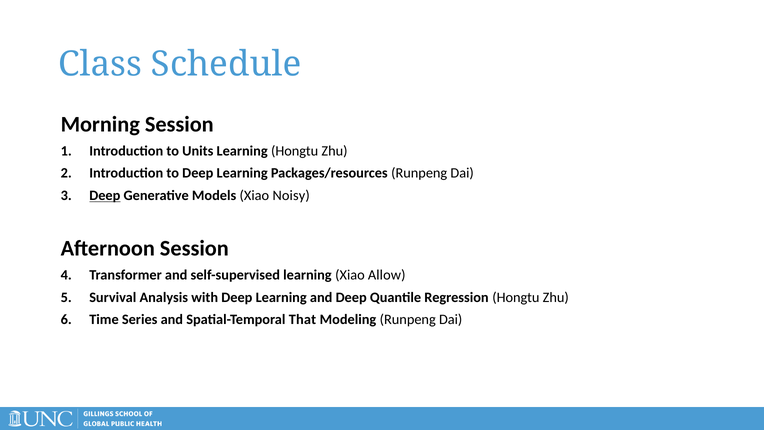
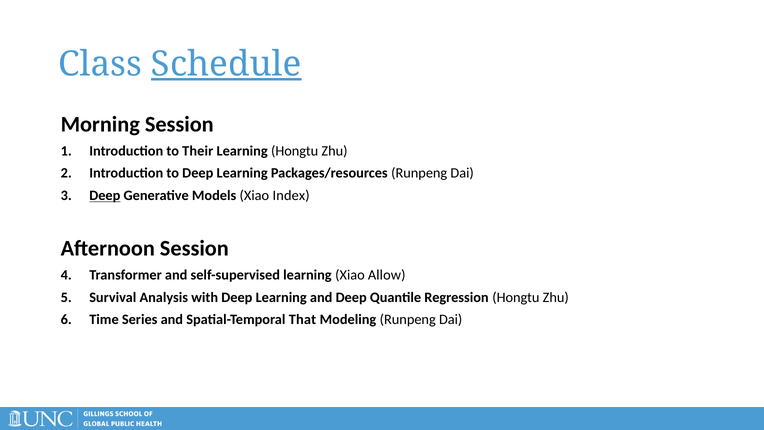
Schedule underline: none -> present
Units: Units -> Their
Noisy: Noisy -> Index
